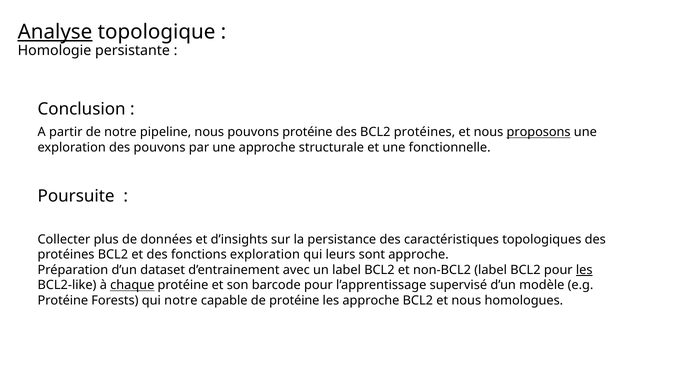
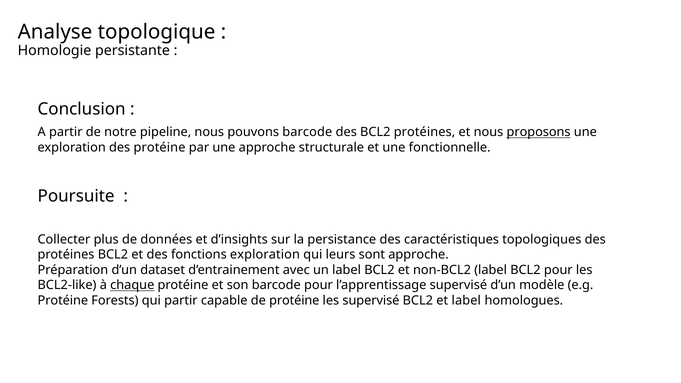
Analyse underline: present -> none
pouvons protéine: protéine -> barcode
des pouvons: pouvons -> protéine
les at (584, 270) underline: present -> none
qui notre: notre -> partir
les approche: approche -> supervisé
BCL2 et nous: nous -> label
